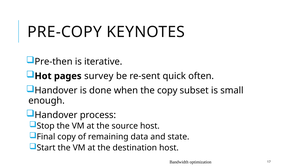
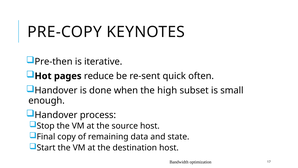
survey: survey -> reduce
the copy: copy -> high
